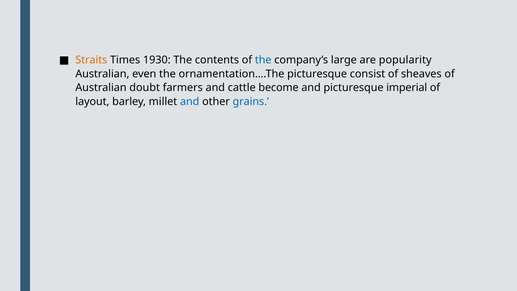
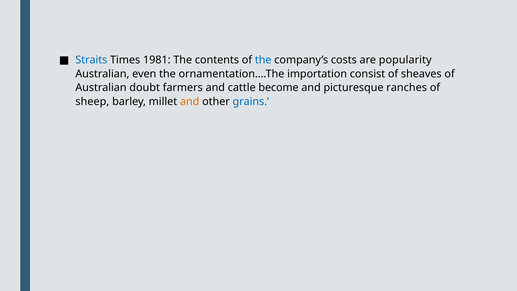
Straits colour: orange -> blue
1930: 1930 -> 1981
large: large -> costs
ornamentation….The picturesque: picturesque -> importation
imperial: imperial -> ranches
layout: layout -> sheep
and at (190, 102) colour: blue -> orange
